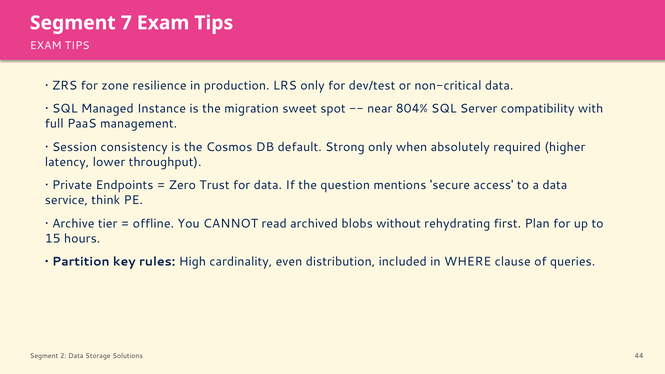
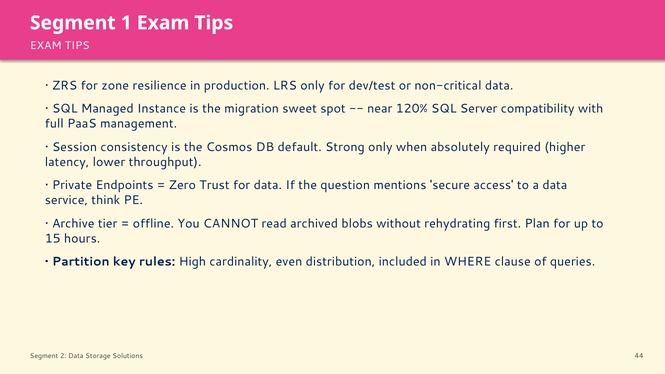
7: 7 -> 1
804%: 804% -> 120%
